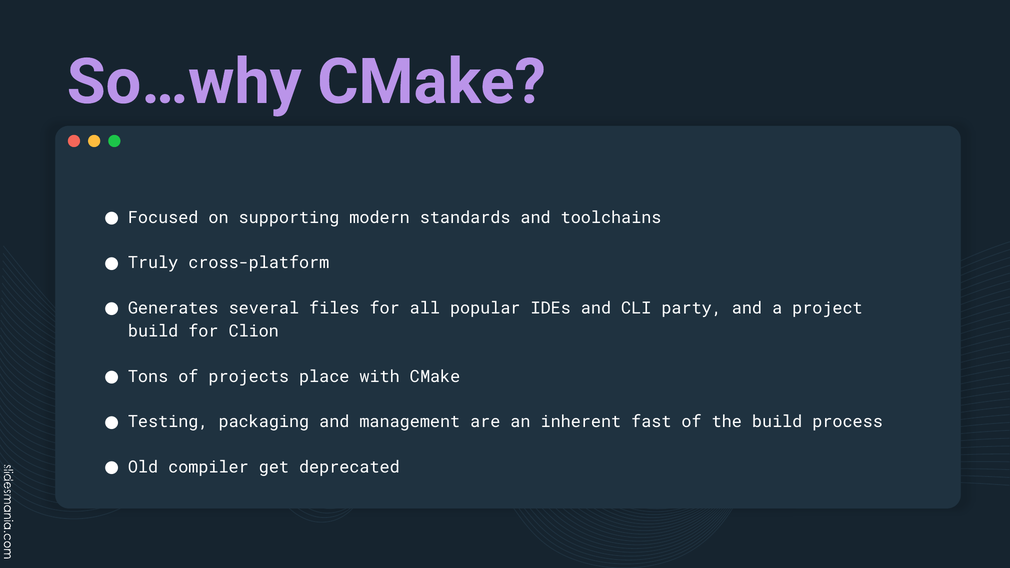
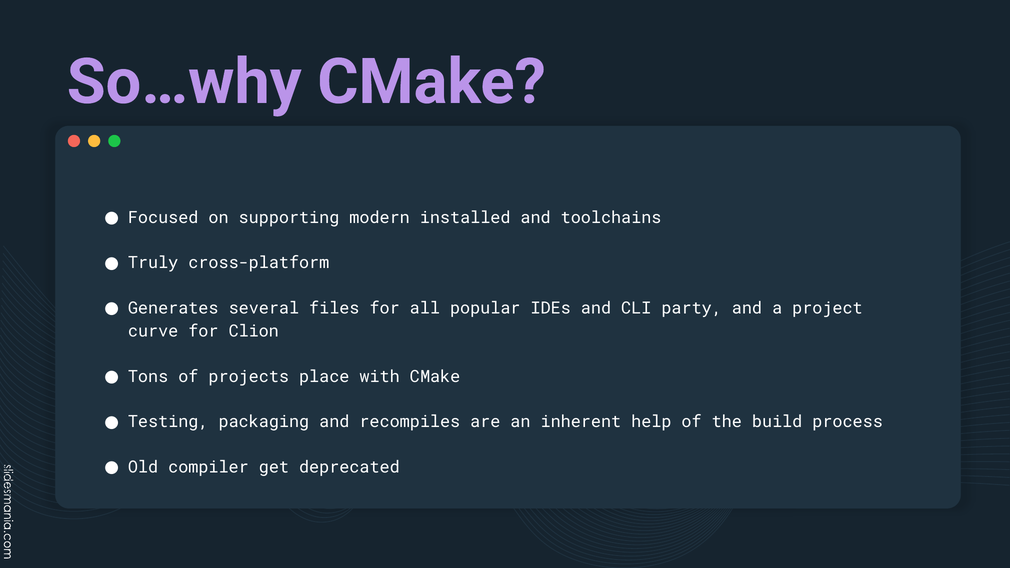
standards: standards -> installed
build at (153, 331): build -> curve
management: management -> recompiles
fast: fast -> help
